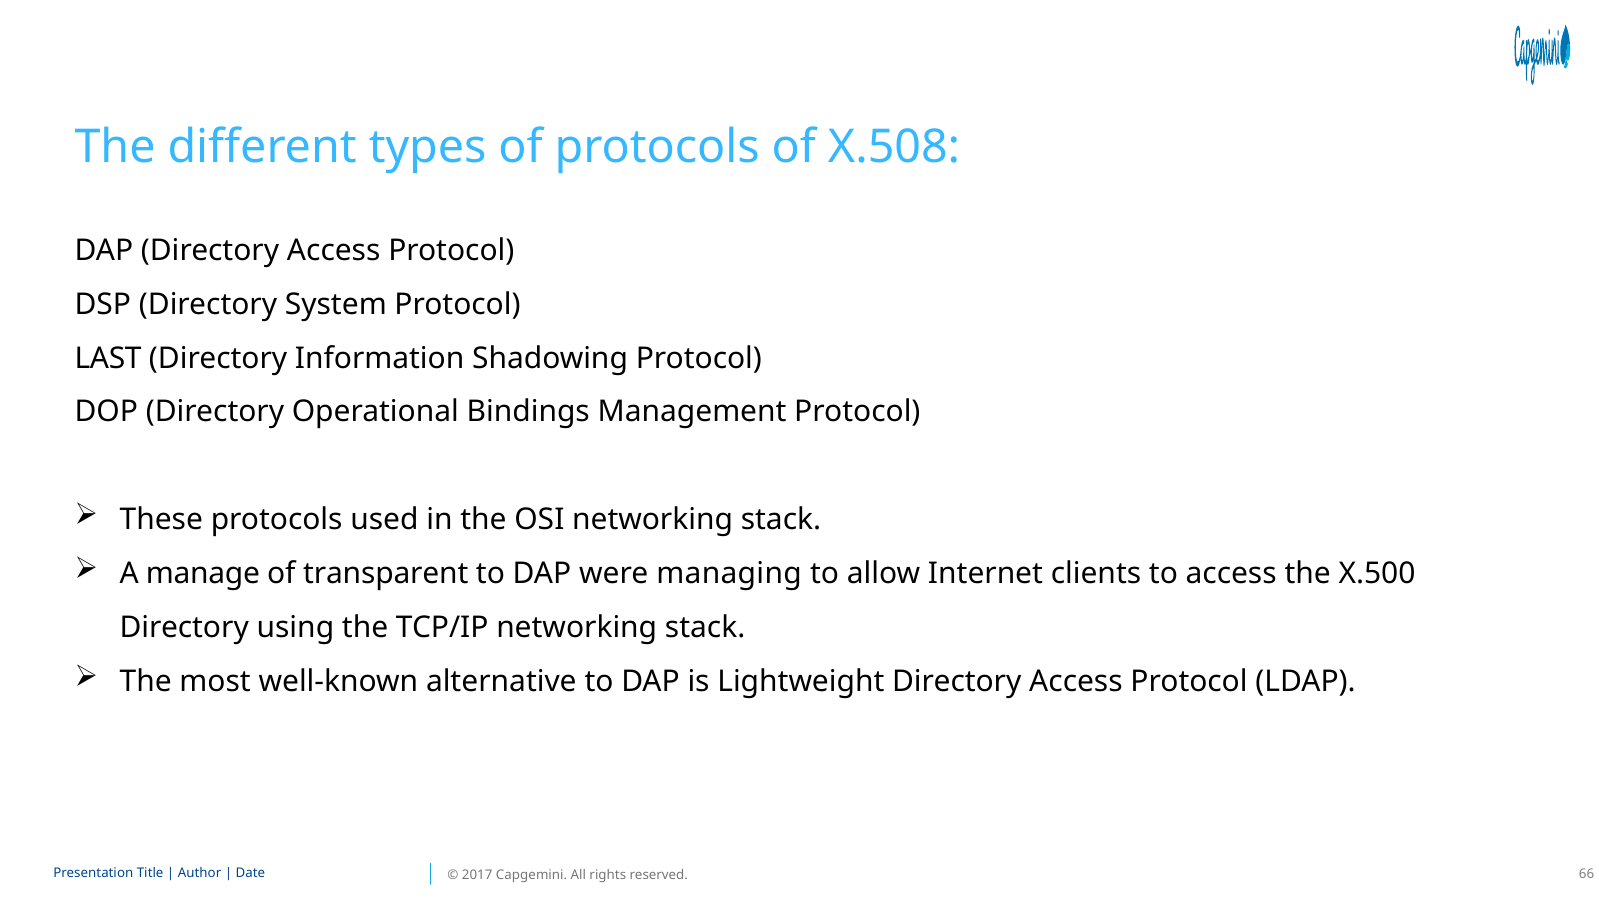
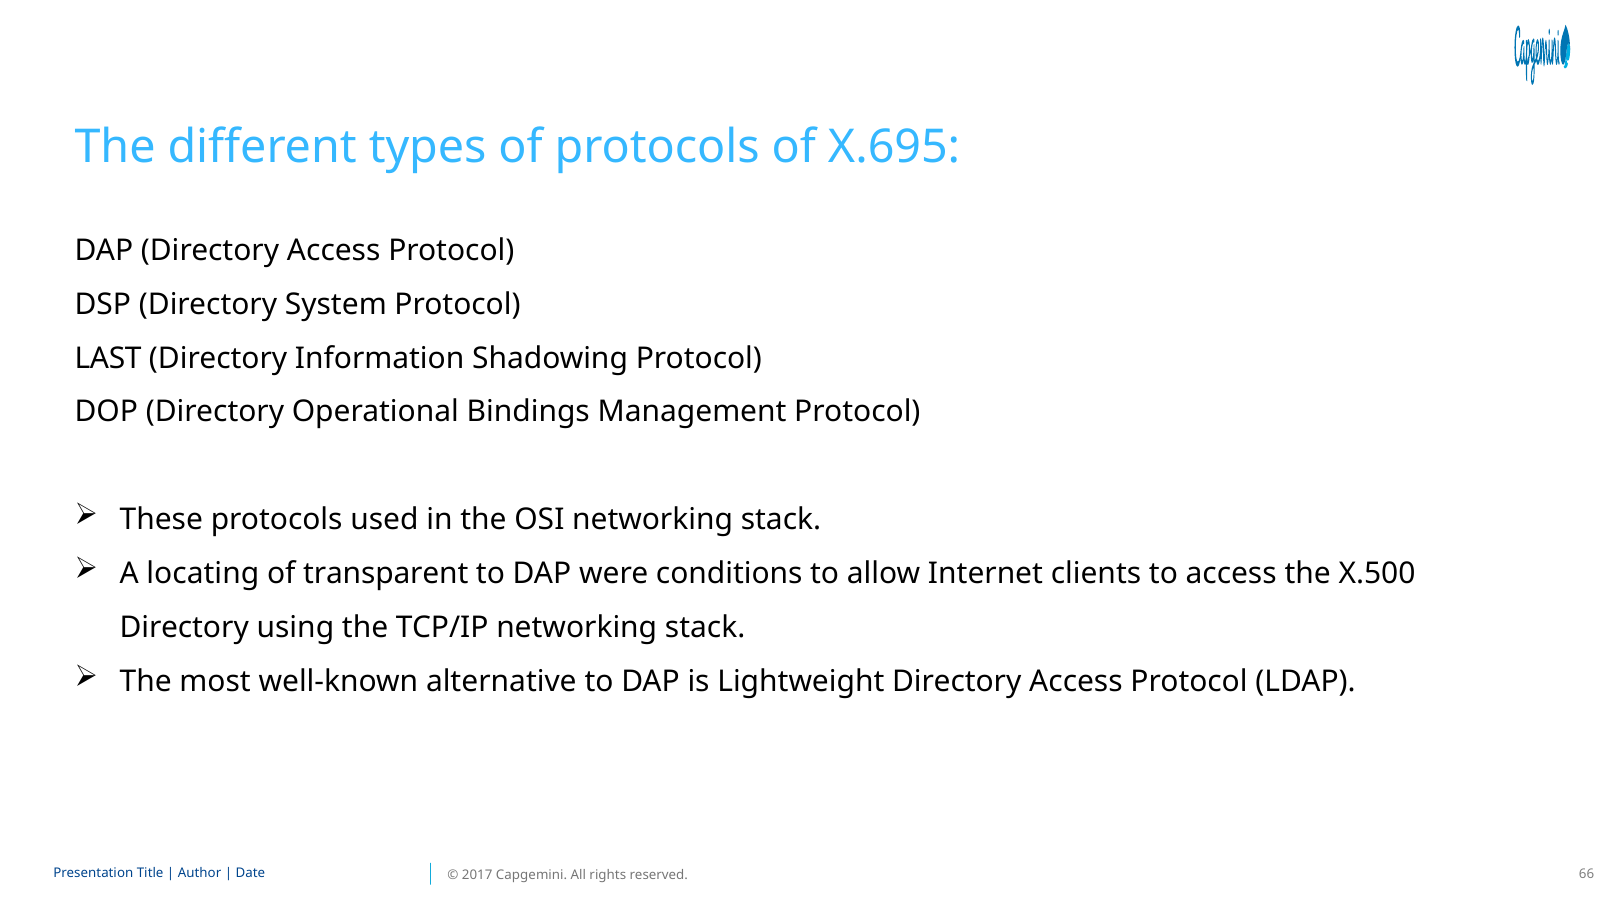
X.508: X.508 -> X.695
manage: manage -> locating
managing: managing -> conditions
